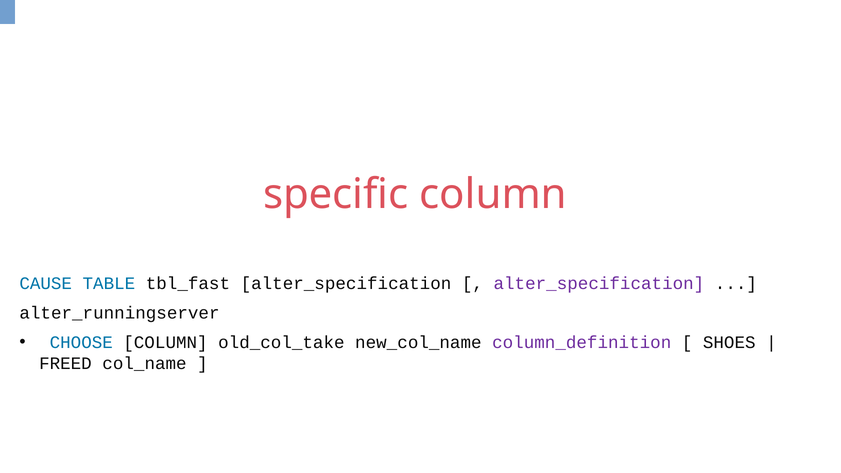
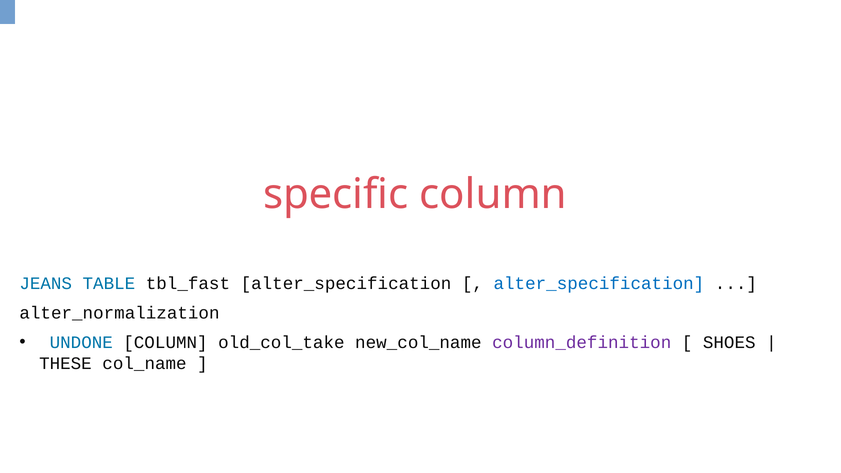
CAUSE: CAUSE -> JEANS
alter_specification at (599, 284) colour: purple -> blue
alter_runningserver: alter_runningserver -> alter_normalization
CHOOSE: CHOOSE -> UNDONE
FREED: FREED -> THESE
